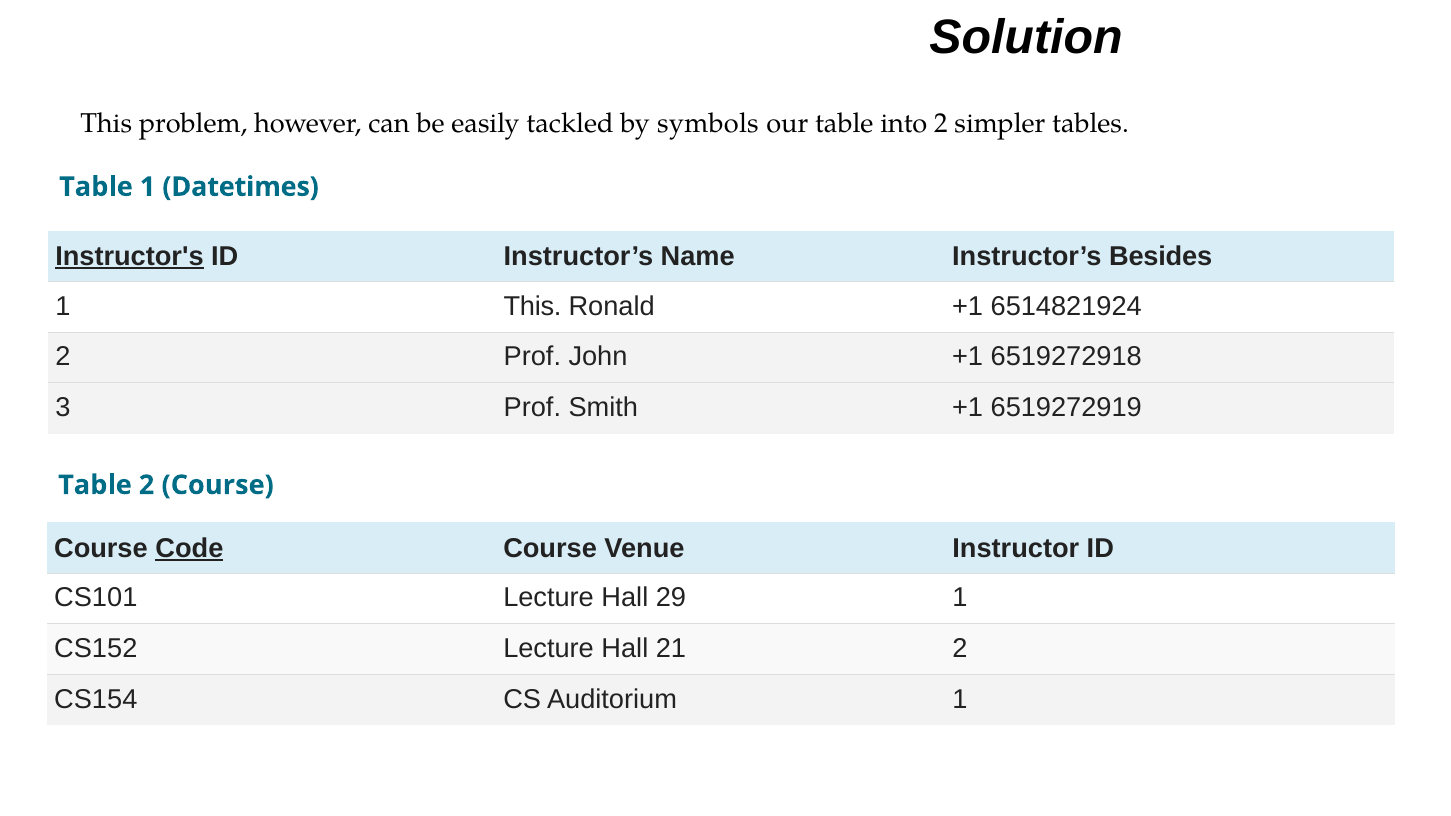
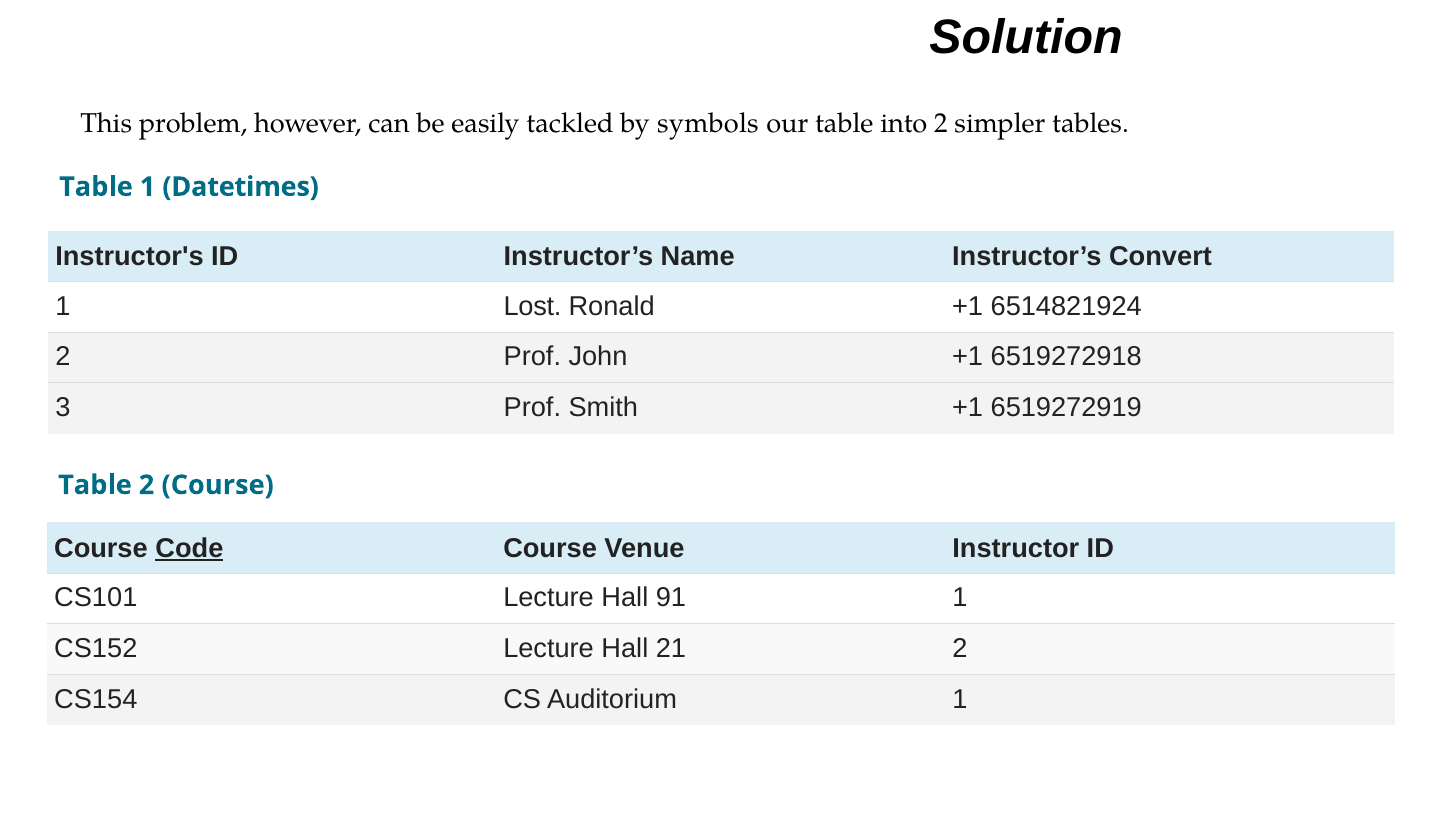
Instructor's underline: present -> none
Besides: Besides -> Convert
1 This: This -> Lost
29: 29 -> 91
